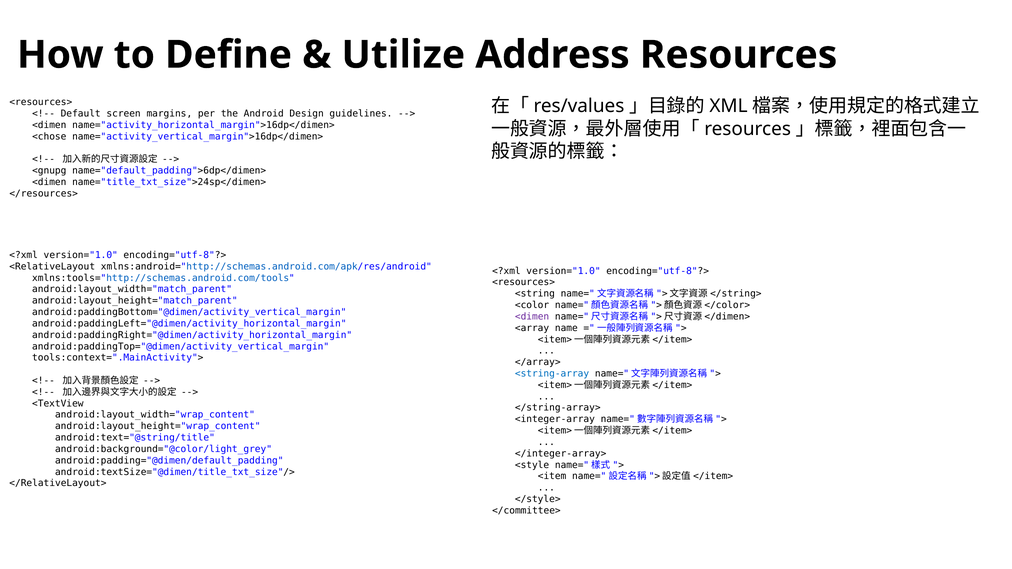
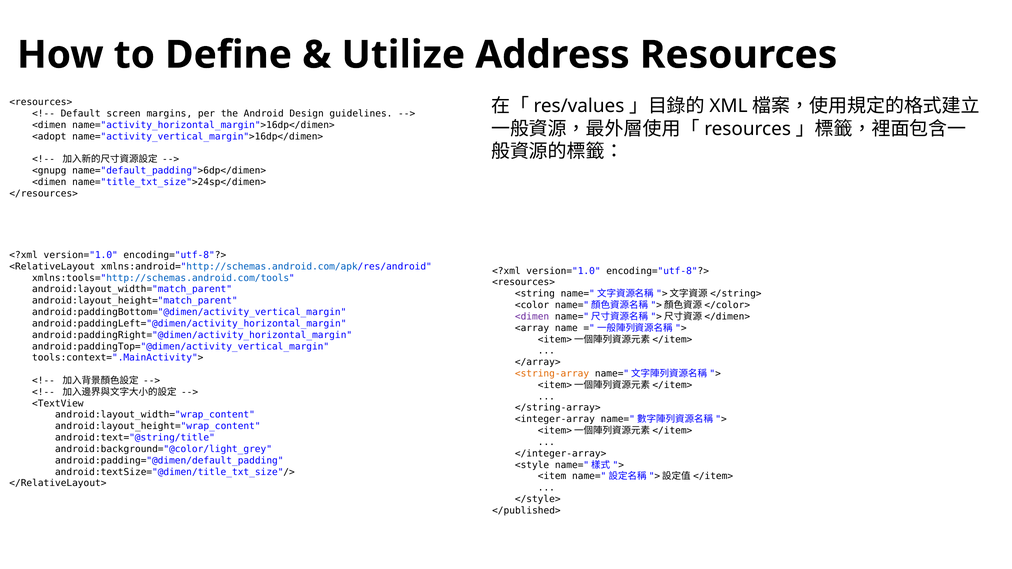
<chose: <chose -> <adopt
<string-array colour: blue -> orange
</committee>: </committee> -> </published>
